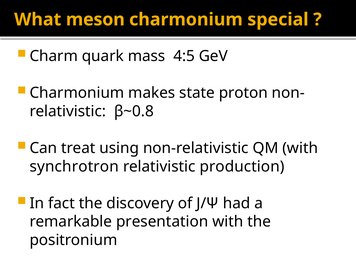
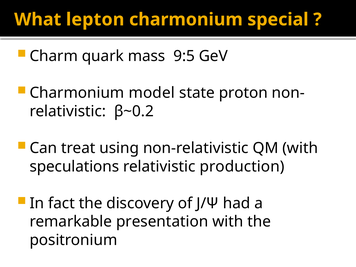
meson: meson -> lepton
4:5: 4:5 -> 9:5
makes: makes -> model
β~0.8: β~0.8 -> β~0.2
synchrotron: synchrotron -> speculations
